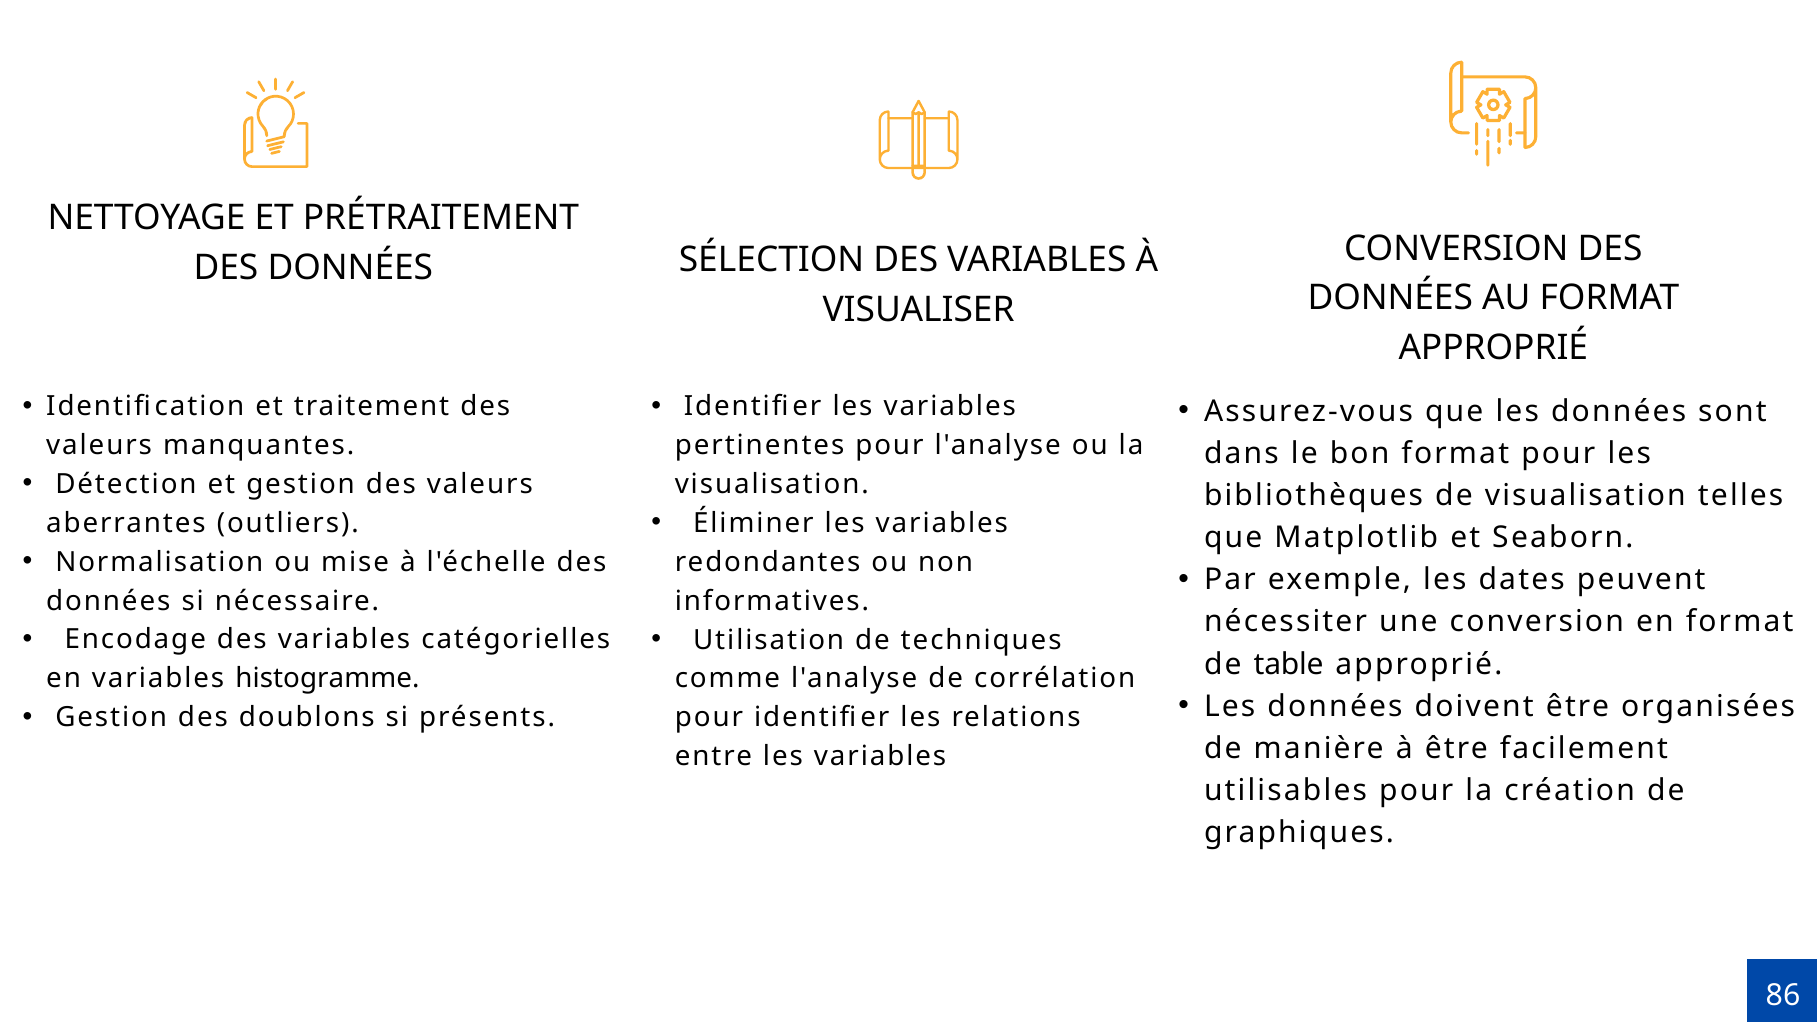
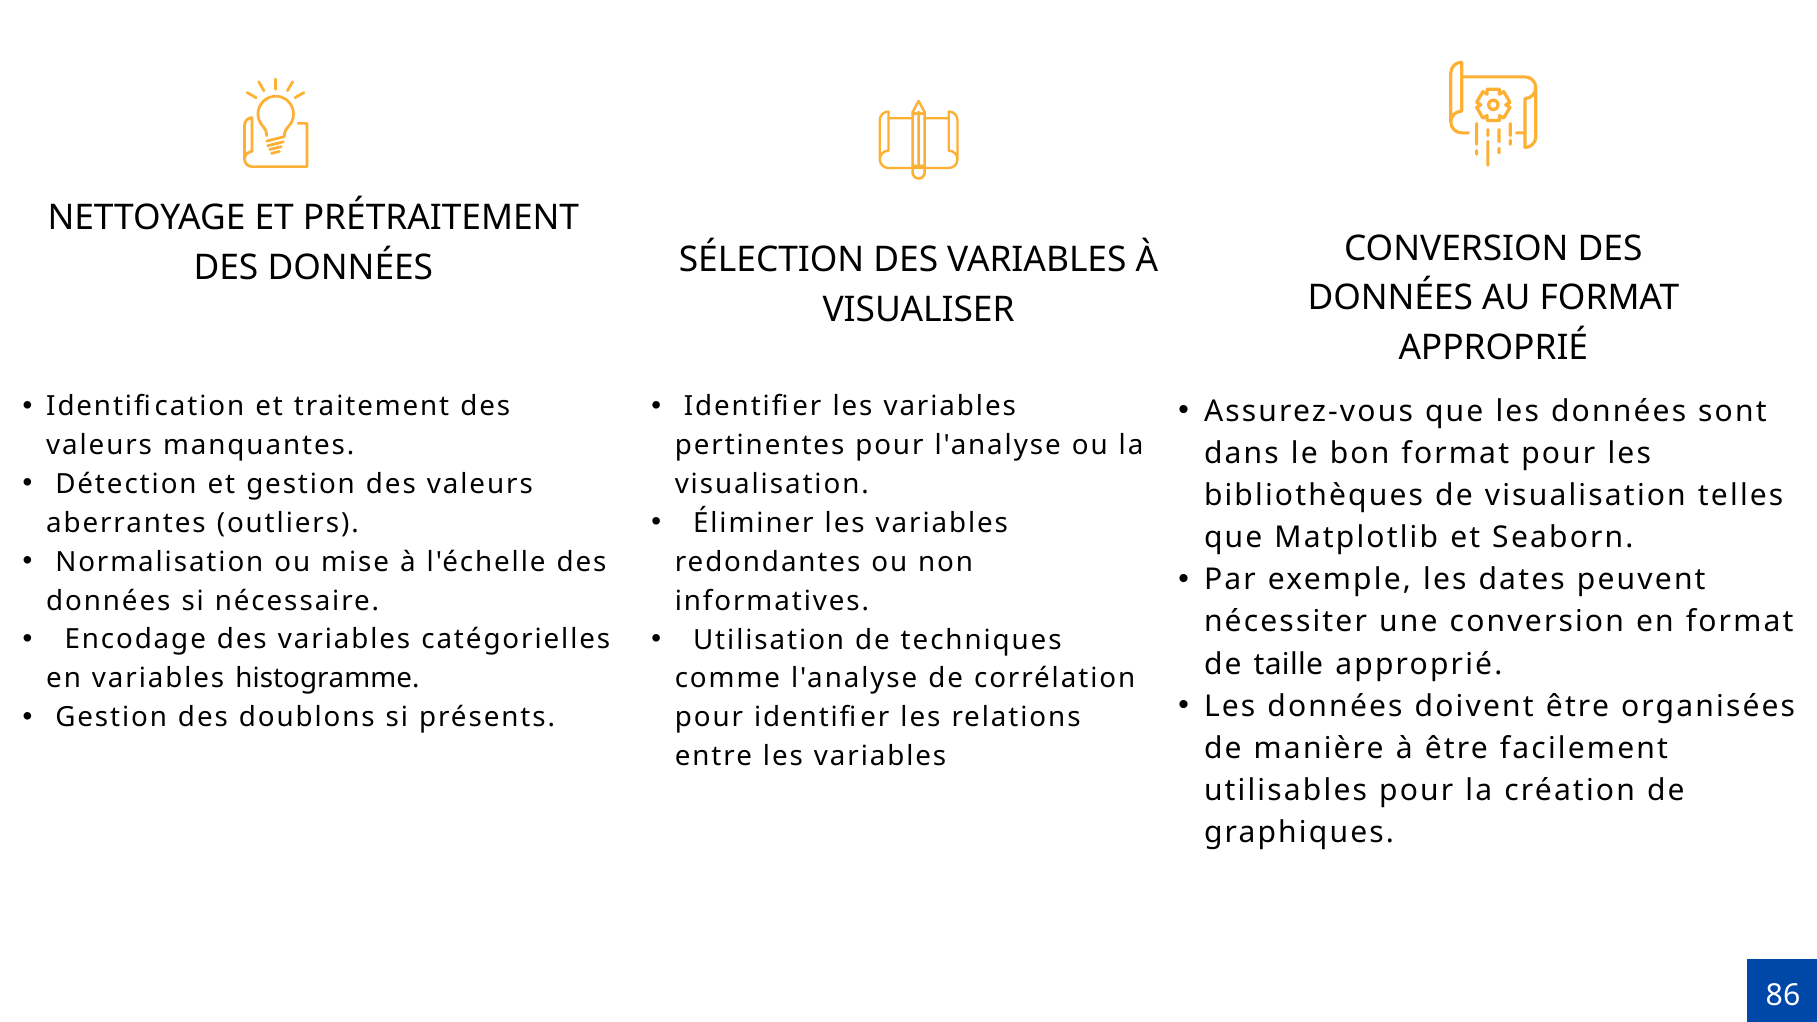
table: table -> taille
